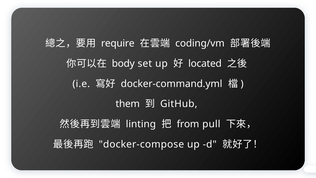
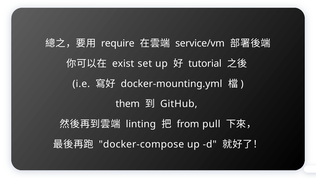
coding/vm: coding/vm -> service/vm
body: body -> exist
located: located -> tutorial
docker-command.yml: docker-command.yml -> docker-mounting.yml
